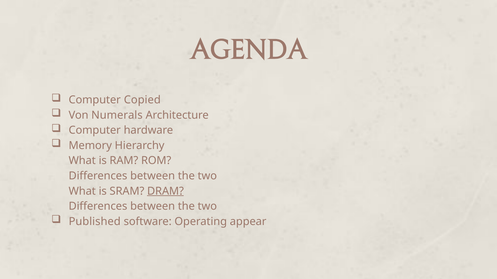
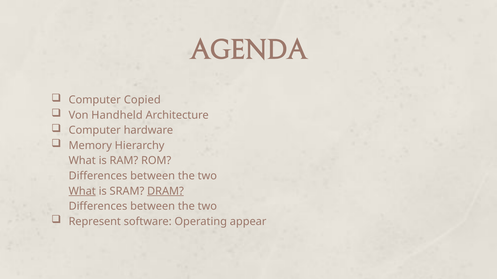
Numerals: Numerals -> Handheld
What at (82, 191) underline: none -> present
Published: Published -> Represent
